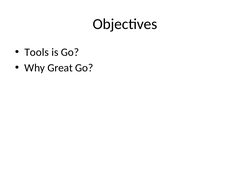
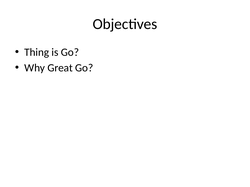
Tools: Tools -> Thing
